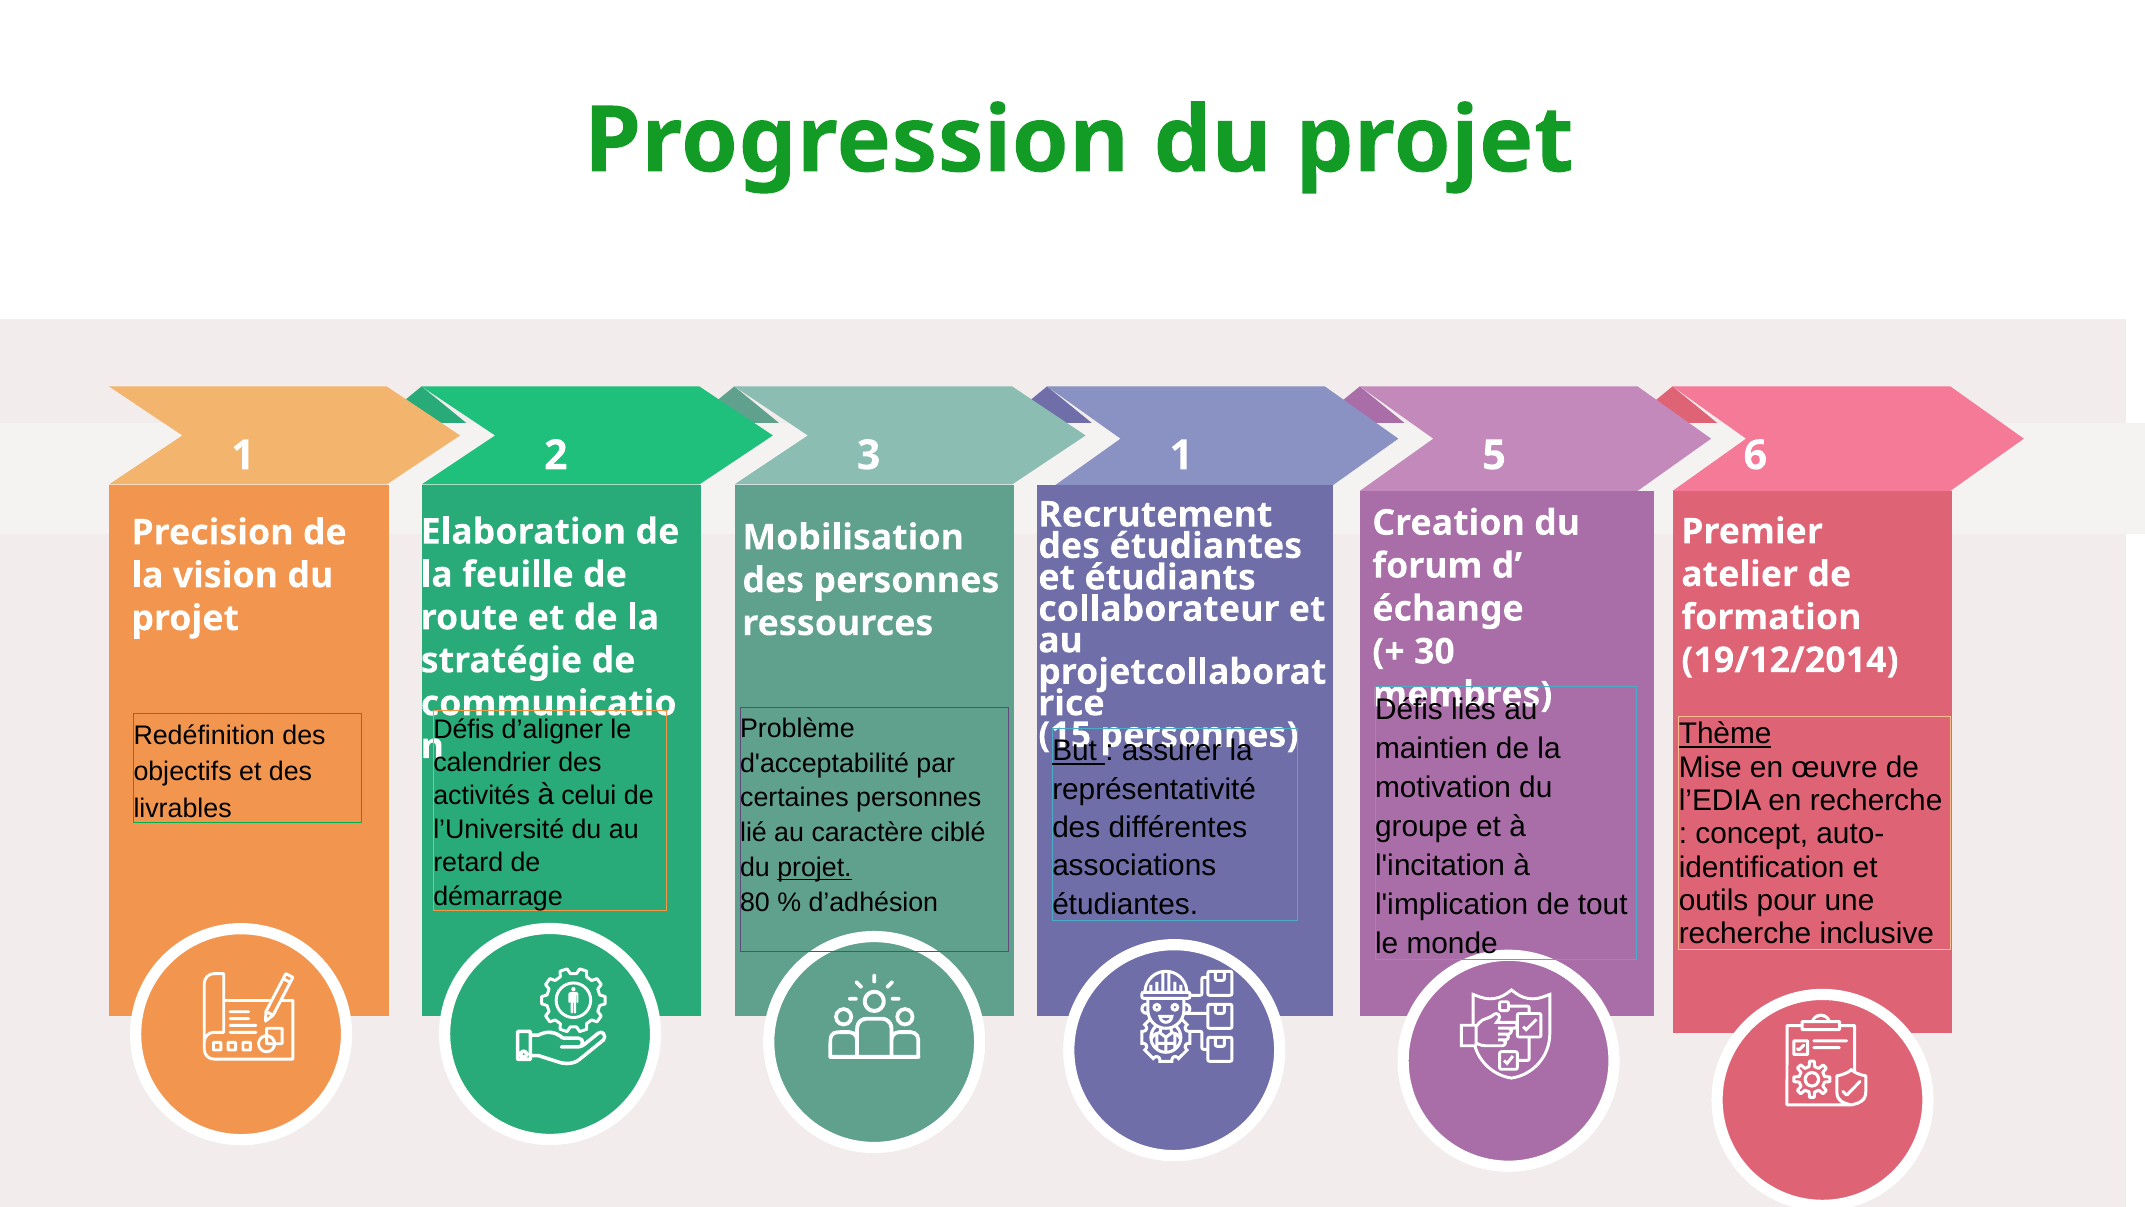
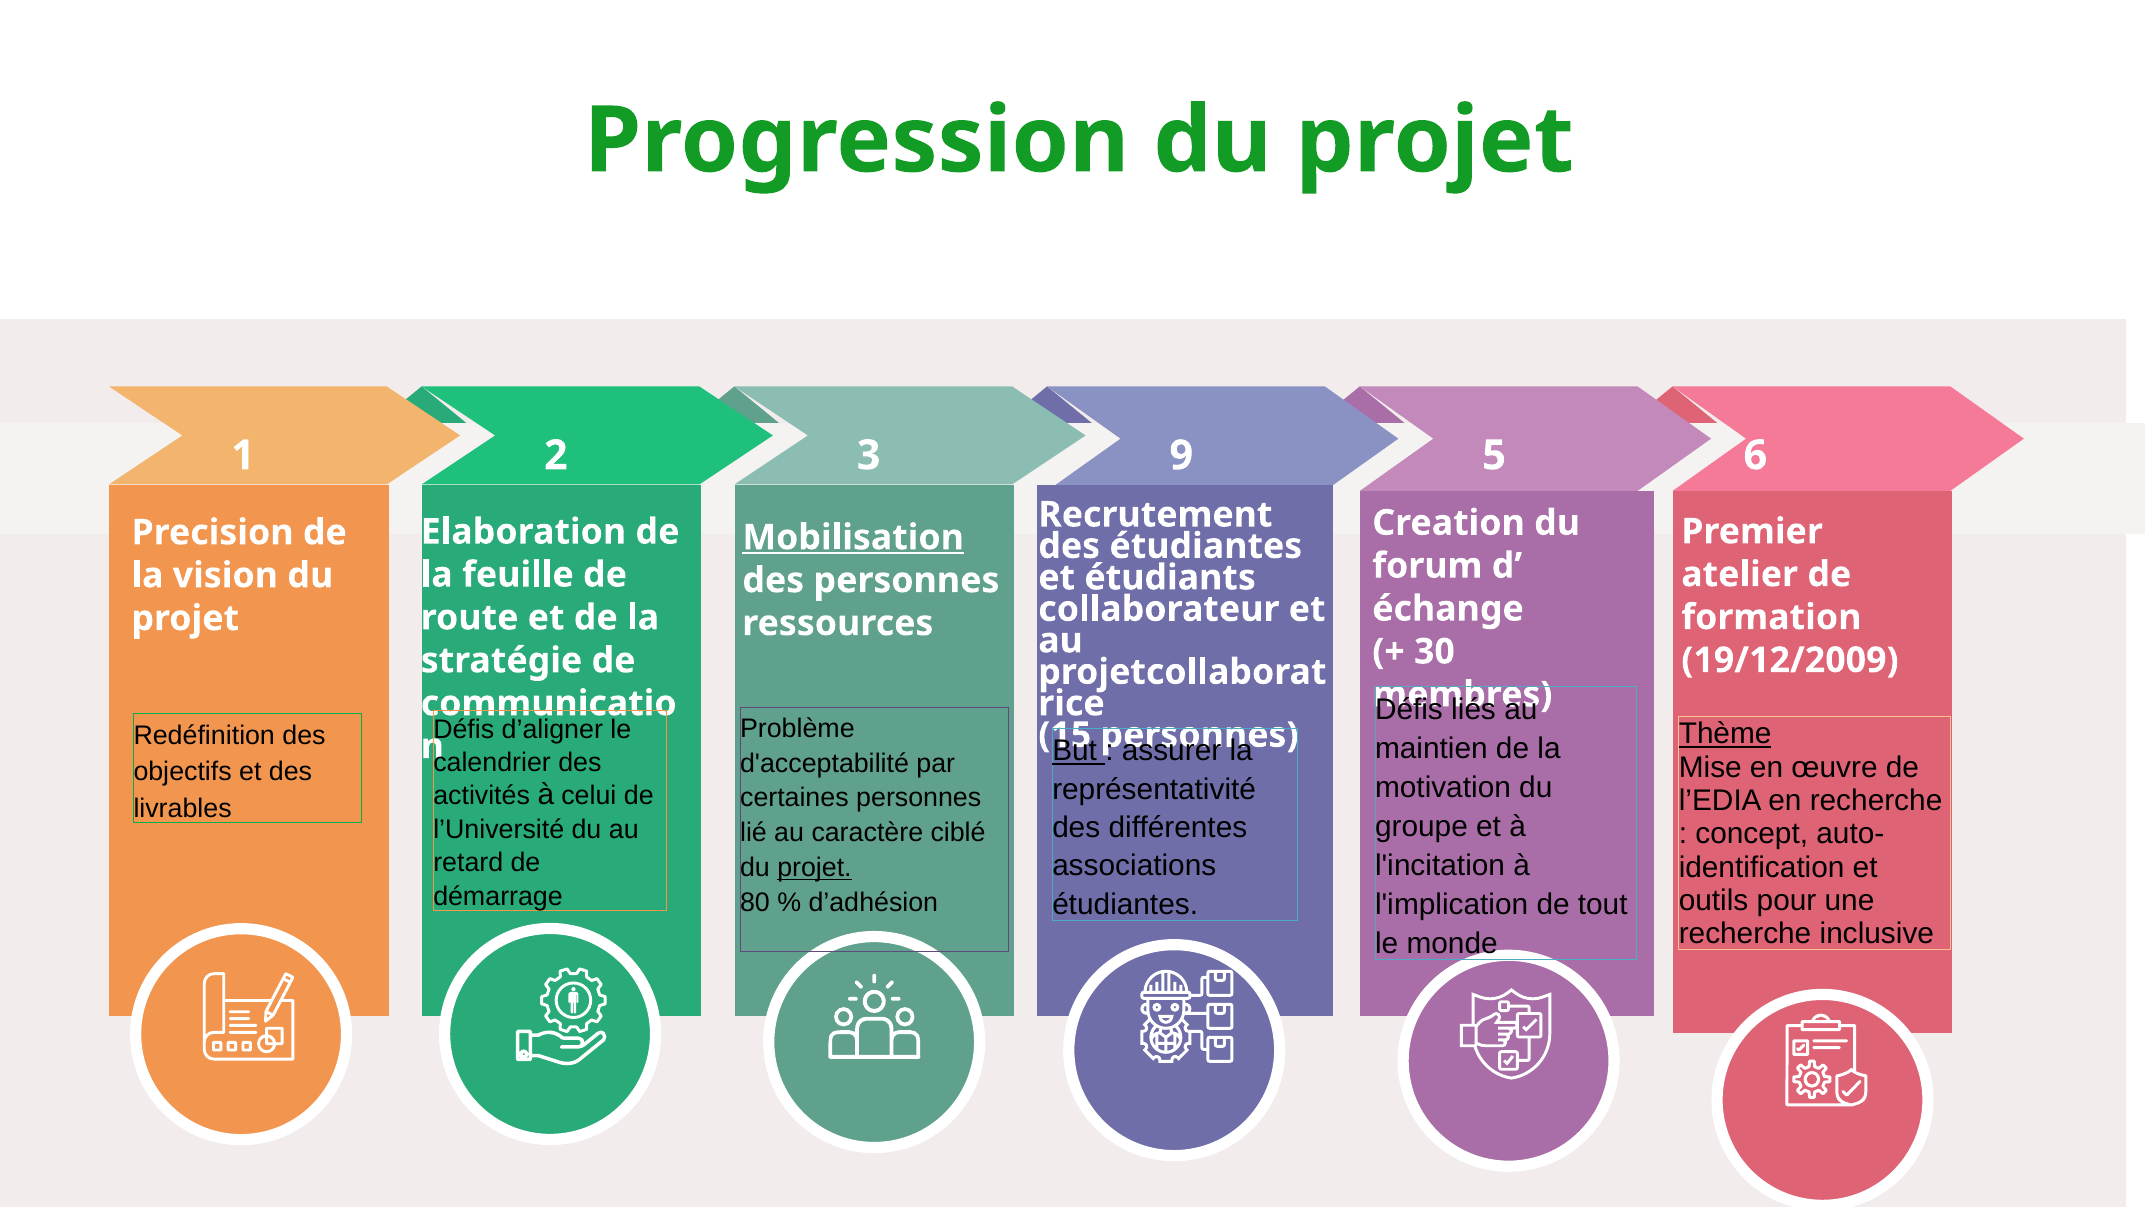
3 1: 1 -> 9
Mobilisation underline: none -> present
19/12/2014: 19/12/2014 -> 19/12/2009
